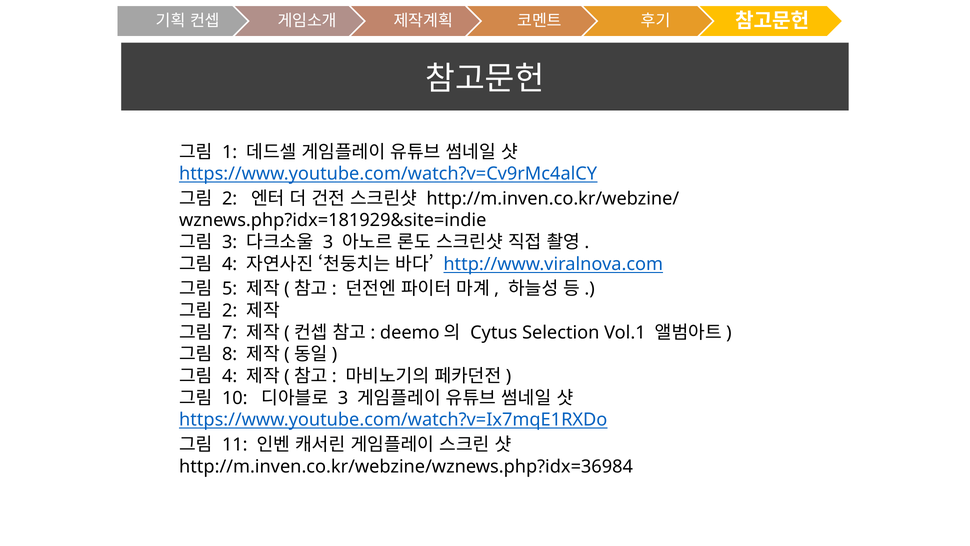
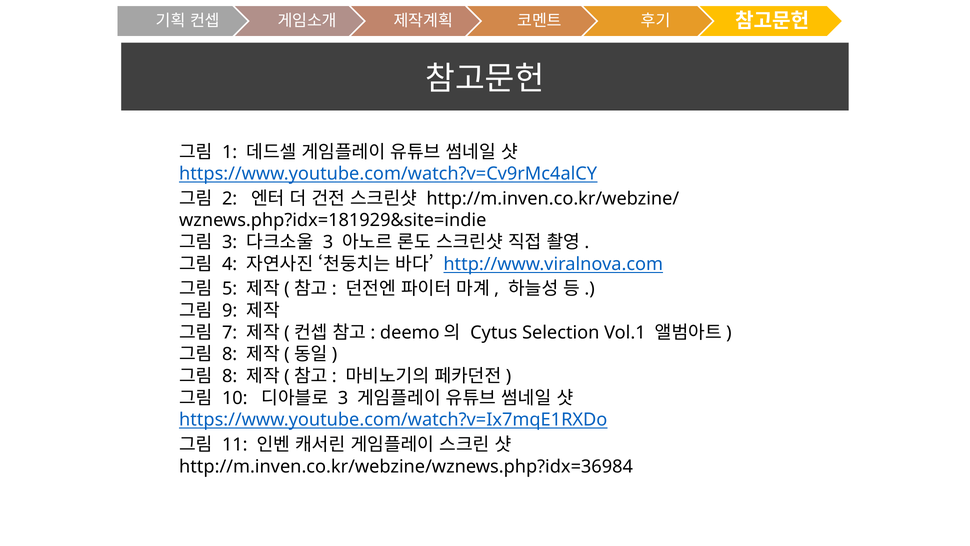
2 at (230, 311): 2 -> 9
4 at (230, 376): 4 -> 8
